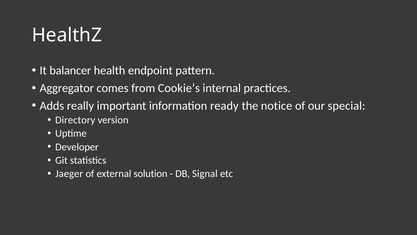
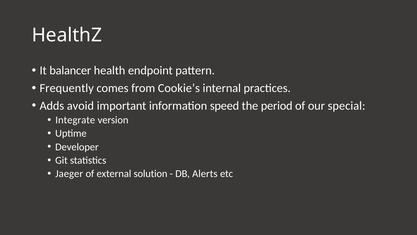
Aggregator: Aggregator -> Frequently
really: really -> avoid
ready: ready -> speed
notice: notice -> period
Directory: Directory -> Integrate
Signal: Signal -> Alerts
